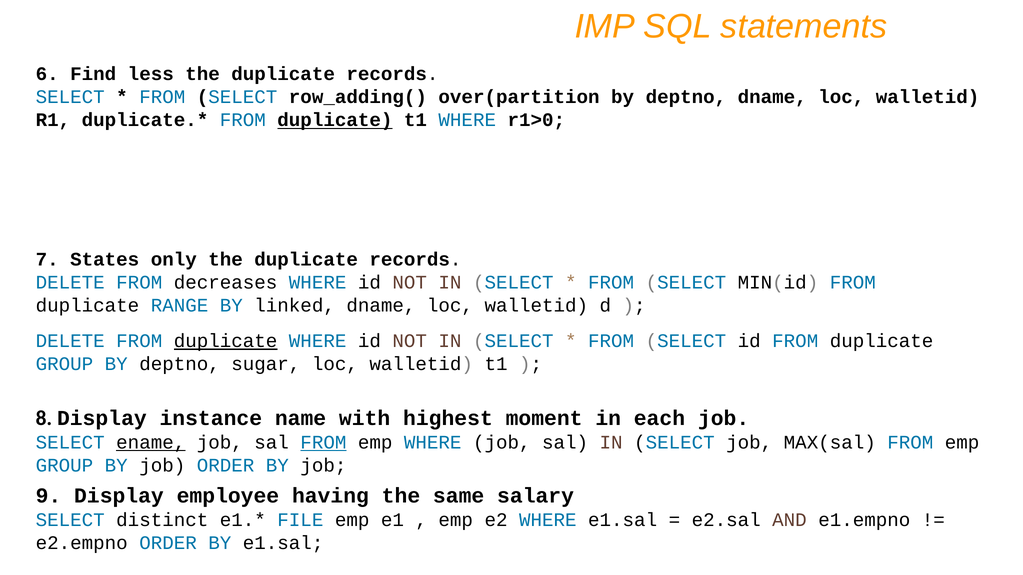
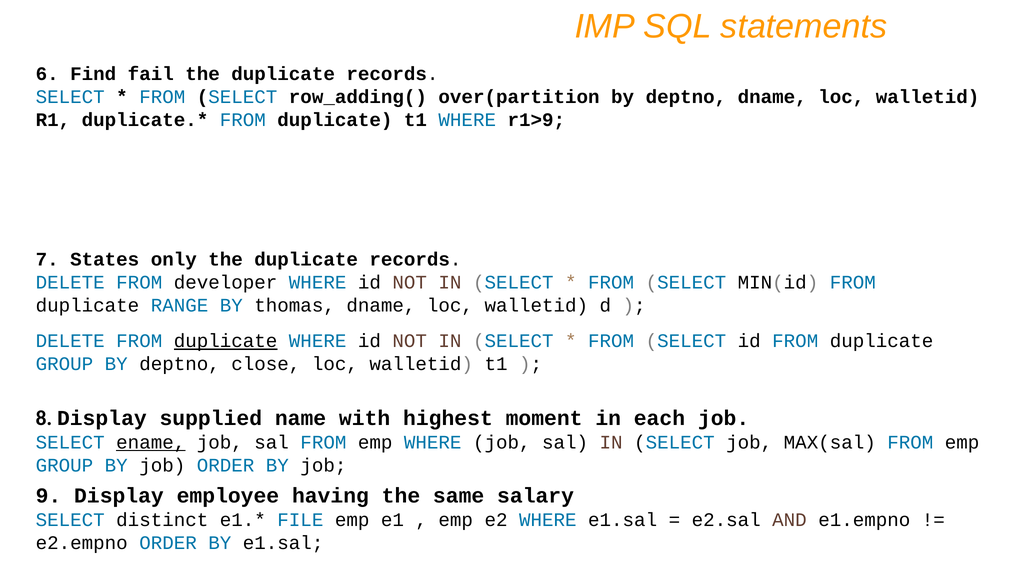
less: less -> fail
duplicate at (335, 120) underline: present -> none
r1>0: r1>0 -> r1>9
decreases: decreases -> developer
linked: linked -> thomas
sugar: sugar -> close
instance: instance -> supplied
FROM at (323, 443) underline: present -> none
